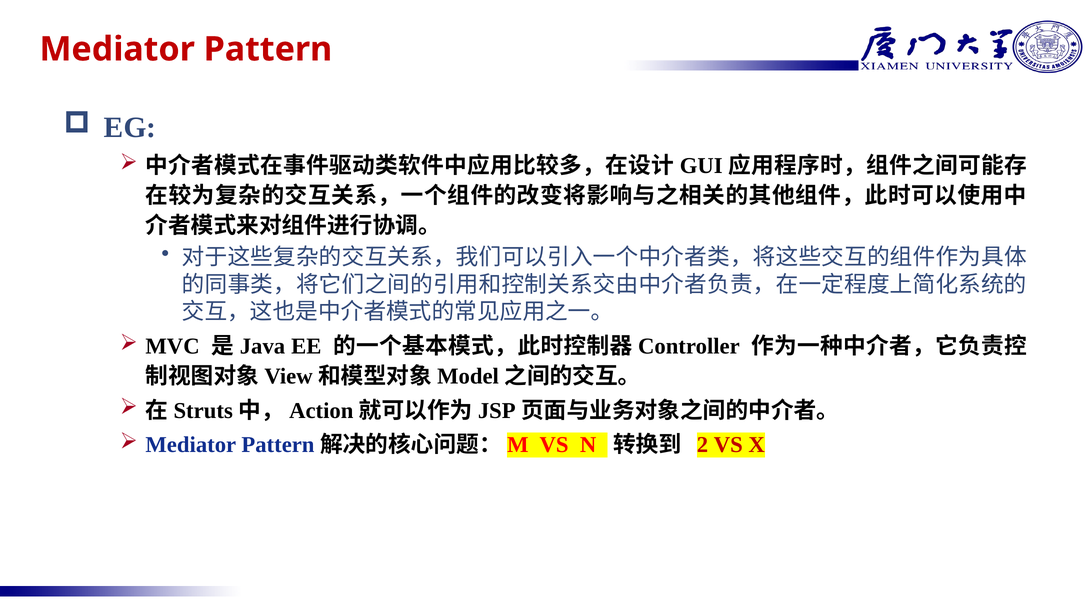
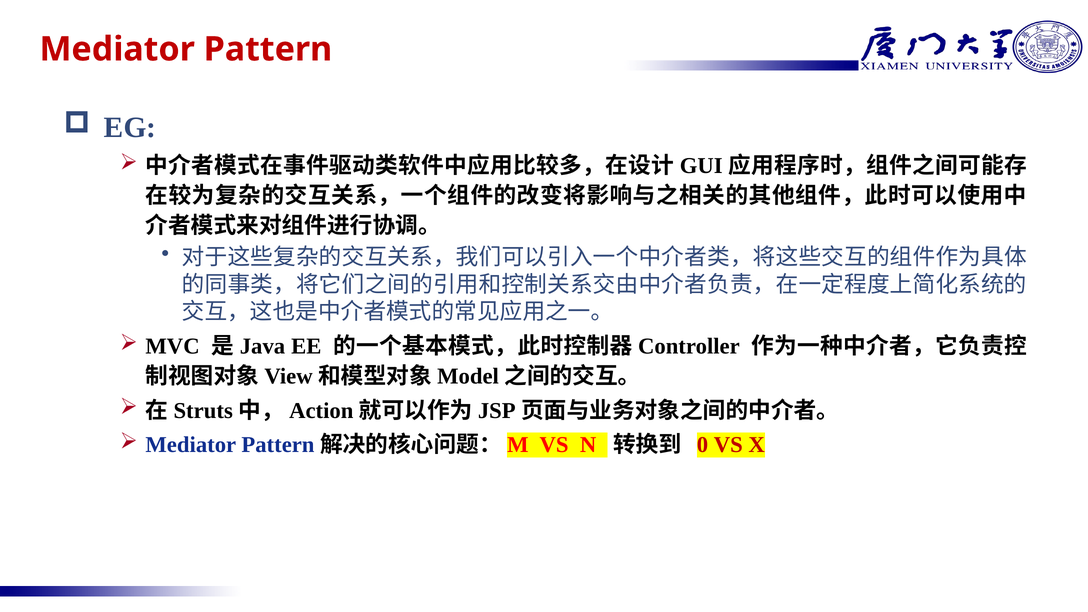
2: 2 -> 0
